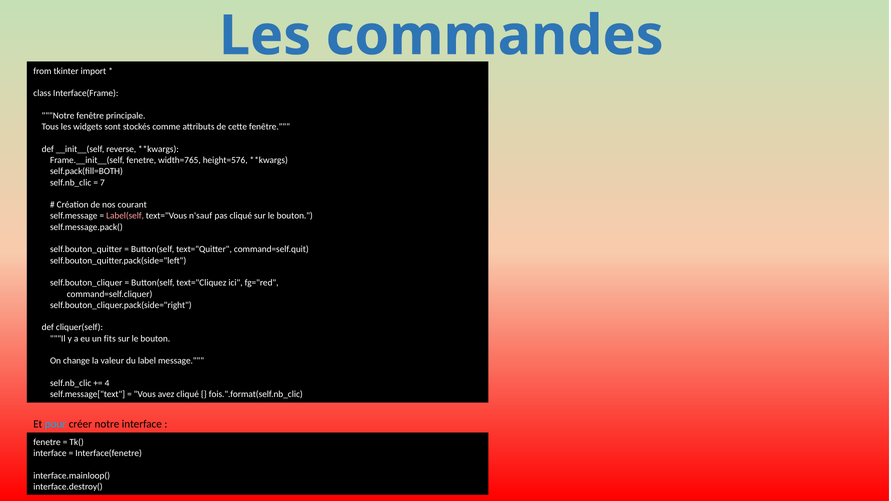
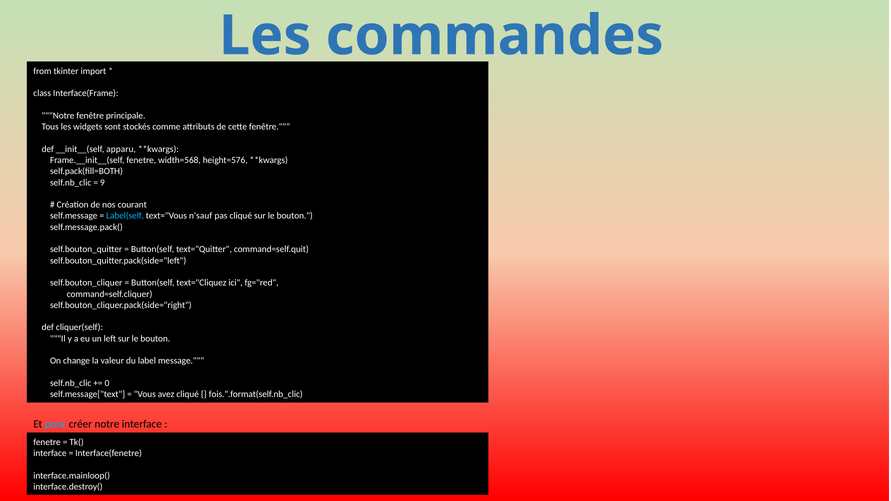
reverse: reverse -> apparu
width=765: width=765 -> width=568
7: 7 -> 9
Label(self colour: pink -> light blue
fits: fits -> left
4: 4 -> 0
